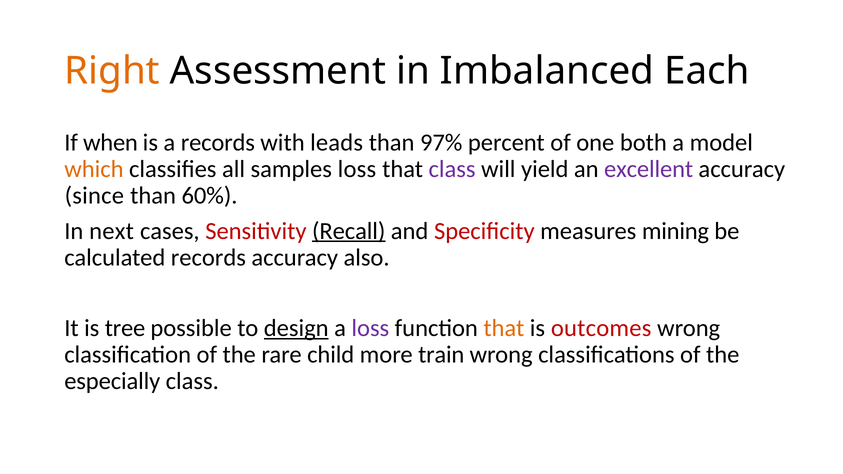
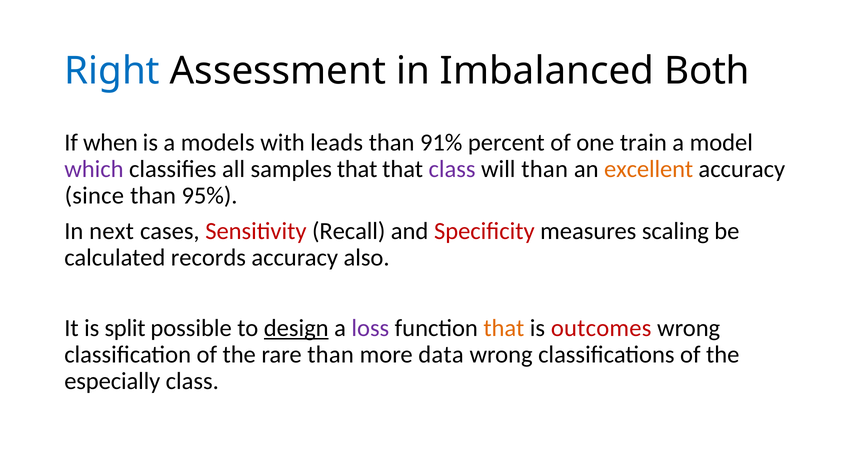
Right colour: orange -> blue
Each: Each -> Both
a records: records -> models
97%: 97% -> 91%
both: both -> train
which colour: orange -> purple
samples loss: loss -> that
will yield: yield -> than
excellent colour: purple -> orange
60%: 60% -> 95%
Recall underline: present -> none
mining: mining -> scaling
tree: tree -> split
rare child: child -> than
train: train -> data
